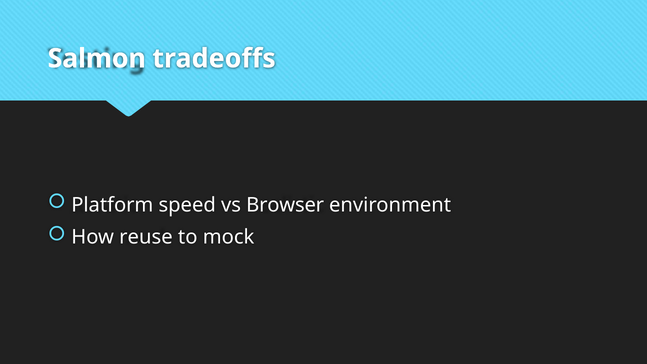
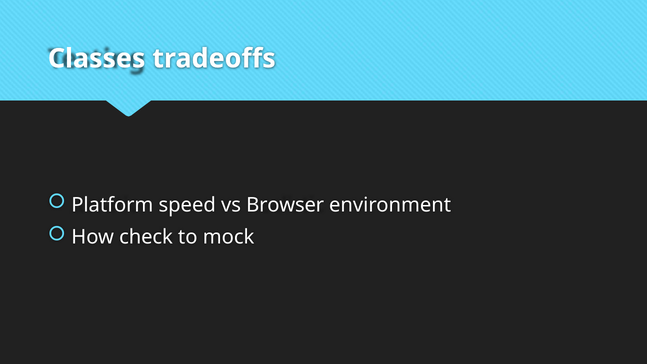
Salmon: Salmon -> Classes
reuse: reuse -> check
